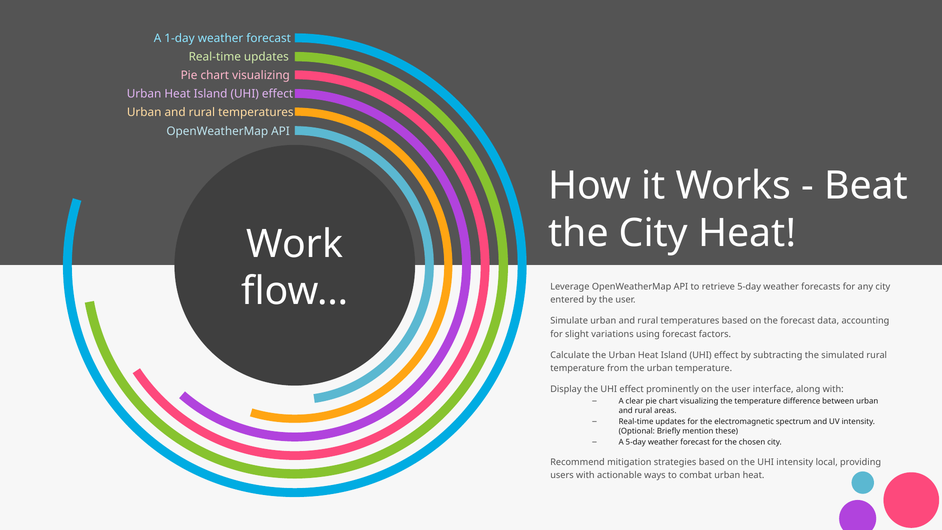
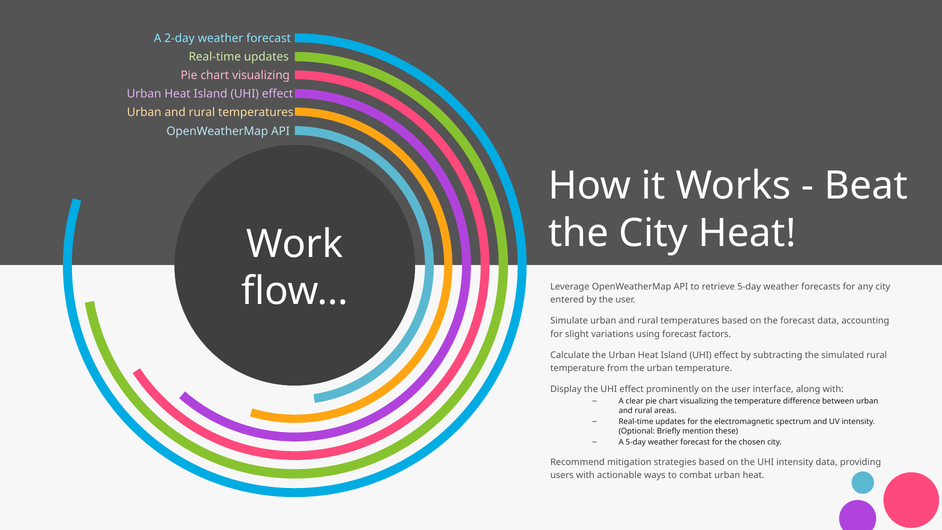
1-day: 1-day -> 2-day
intensity local: local -> data
